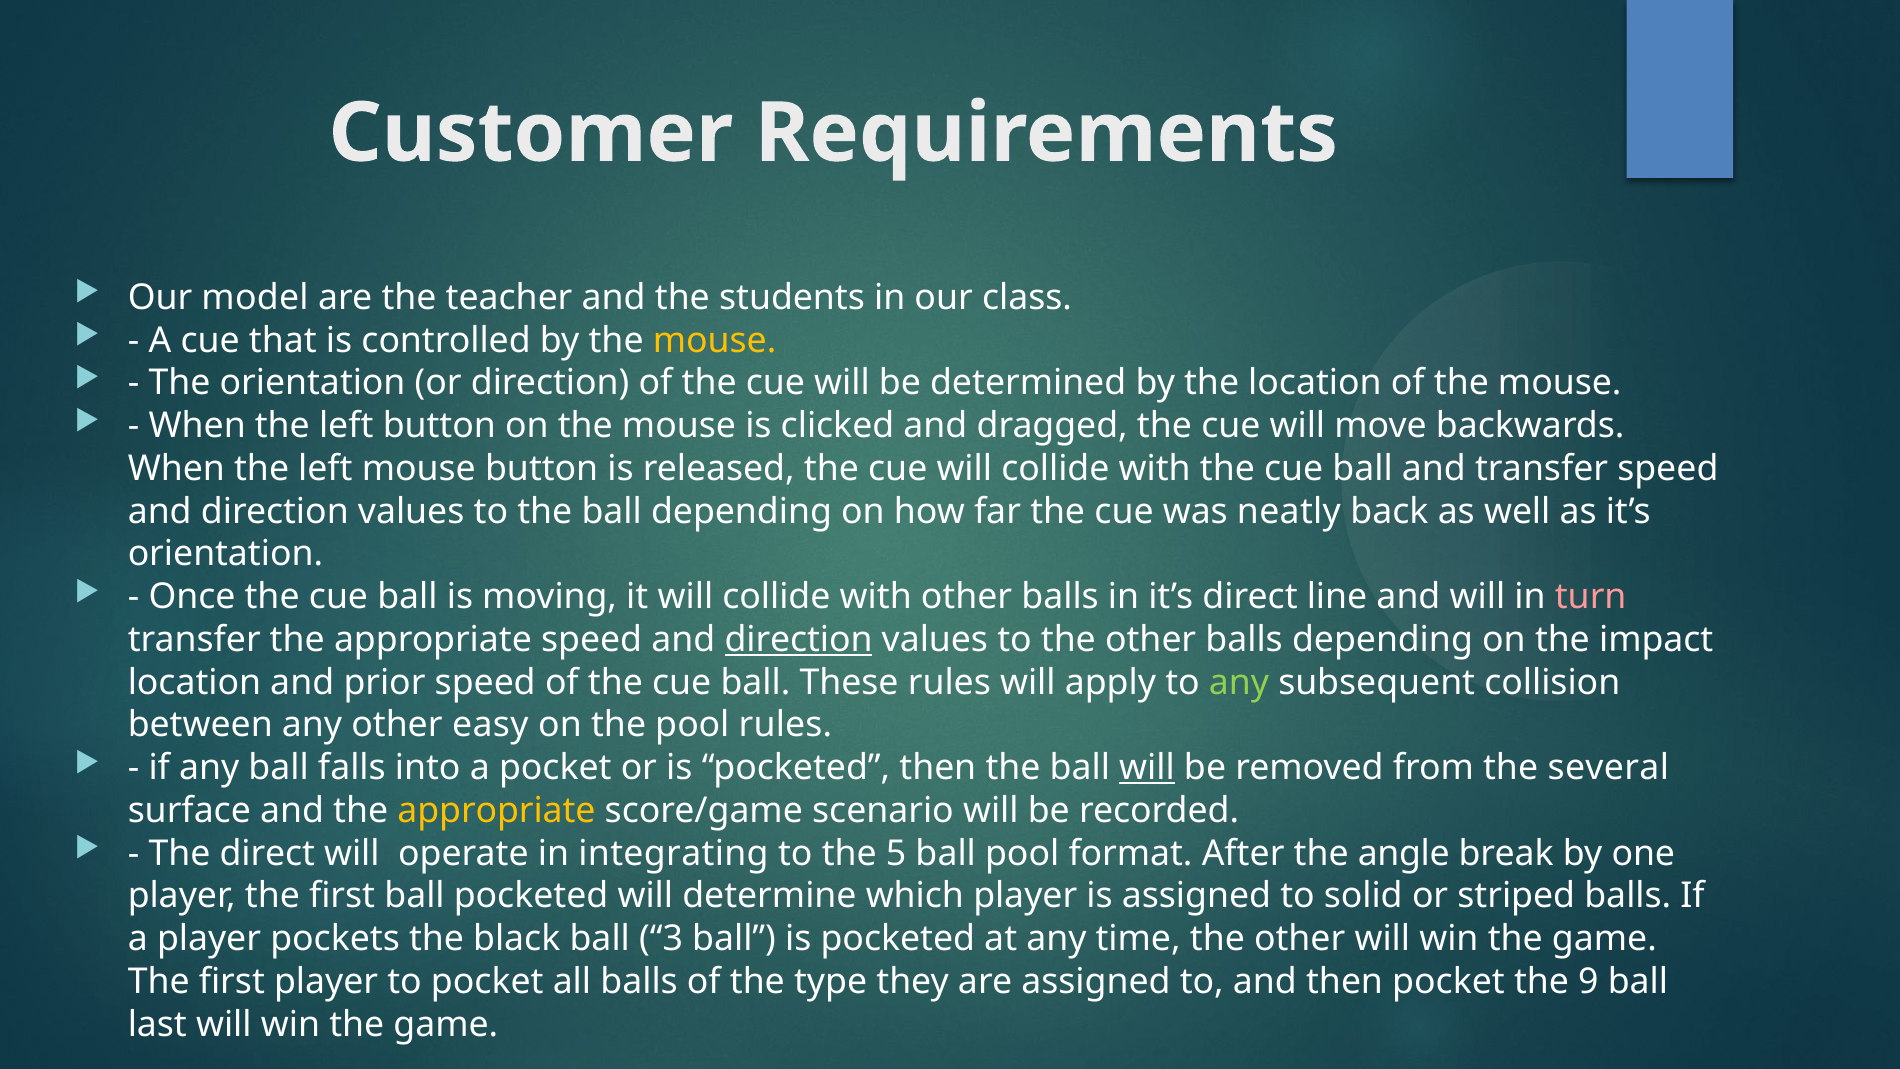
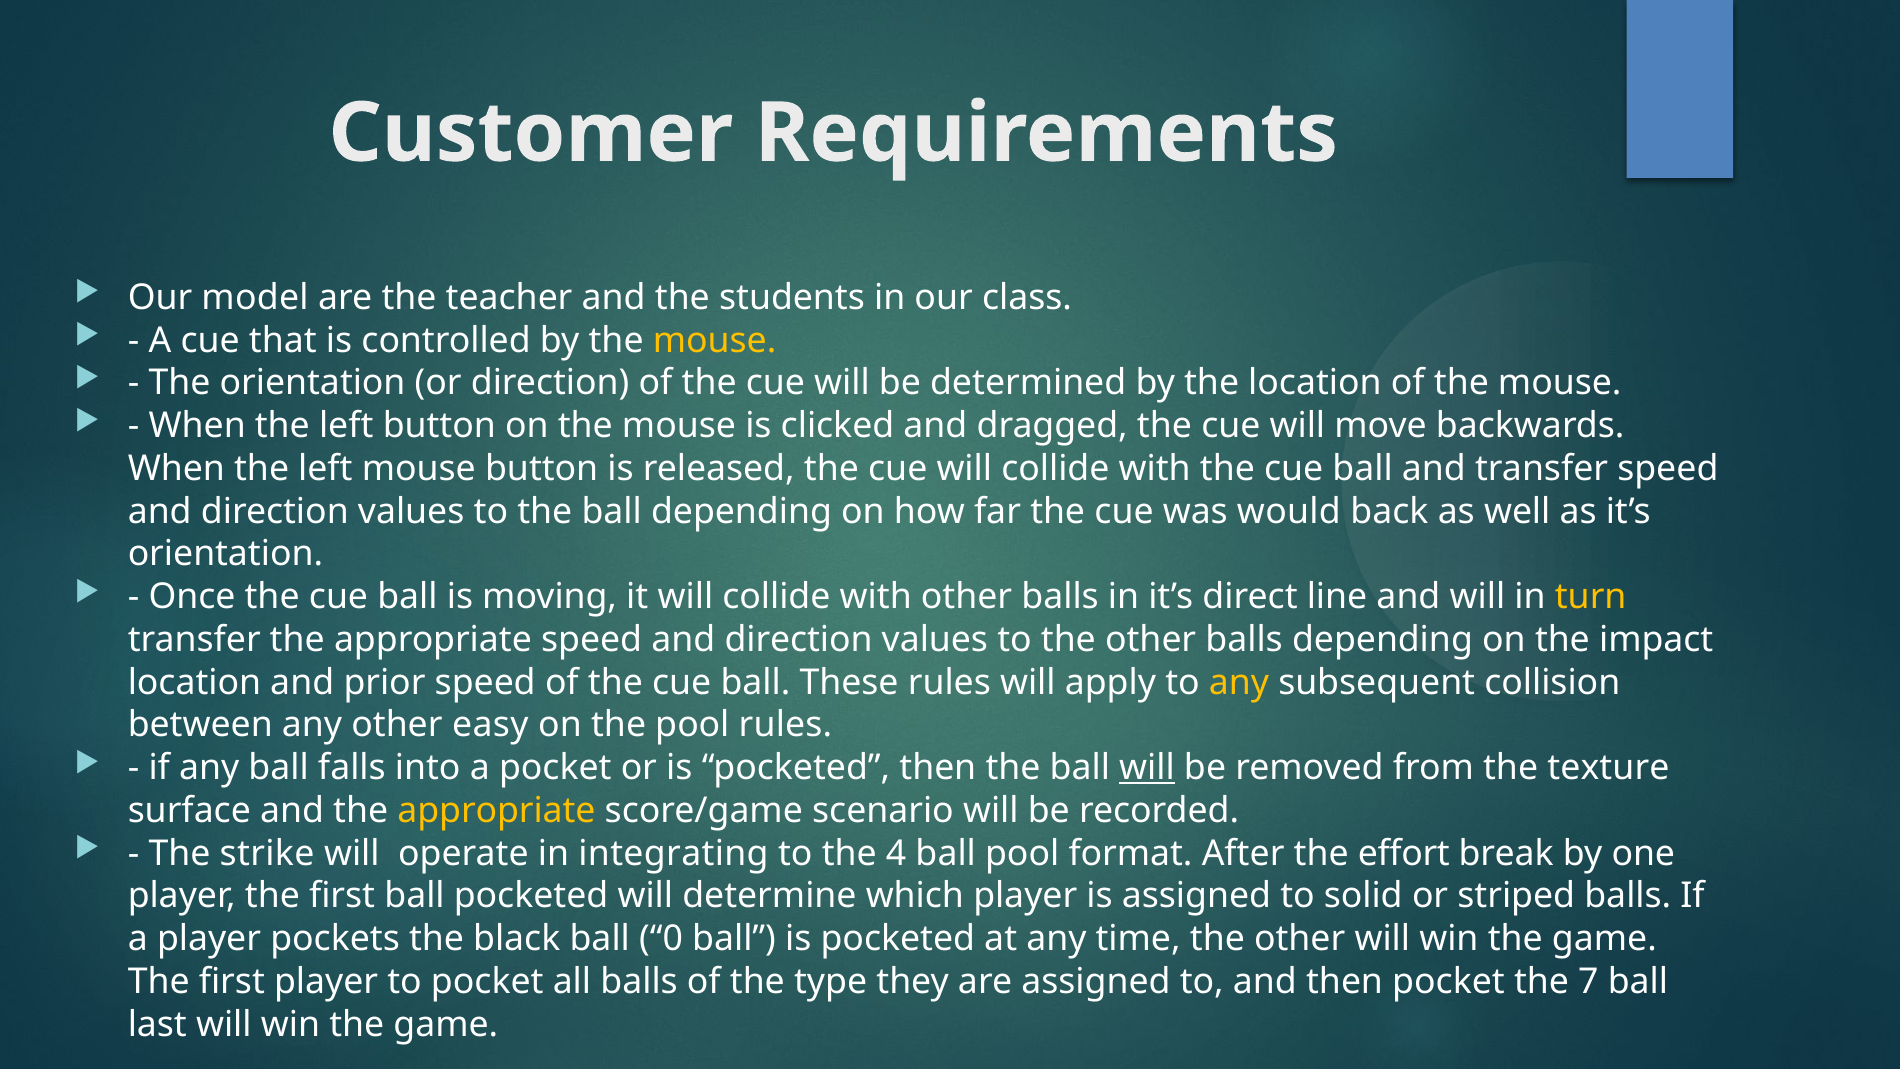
neatly: neatly -> would
turn colour: pink -> yellow
direction at (799, 639) underline: present -> none
any at (1239, 682) colour: light green -> yellow
several: several -> texture
The direct: direct -> strike
5: 5 -> 4
angle: angle -> effort
3: 3 -> 0
9: 9 -> 7
